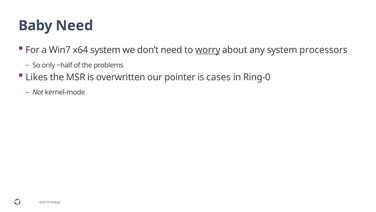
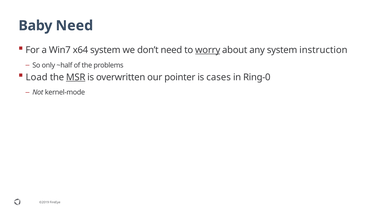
processors: processors -> instruction
Likes: Likes -> Load
MSR underline: none -> present
